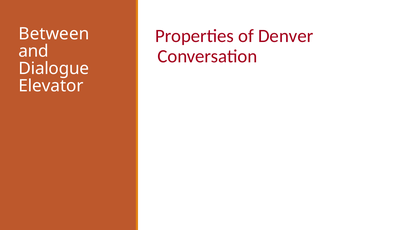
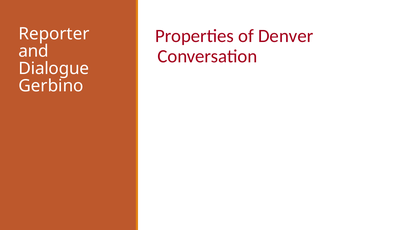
Between: Between -> Reporter
Elevator: Elevator -> Gerbino
